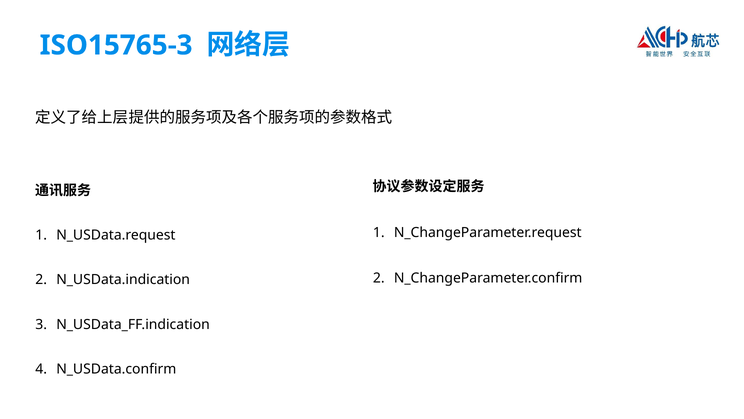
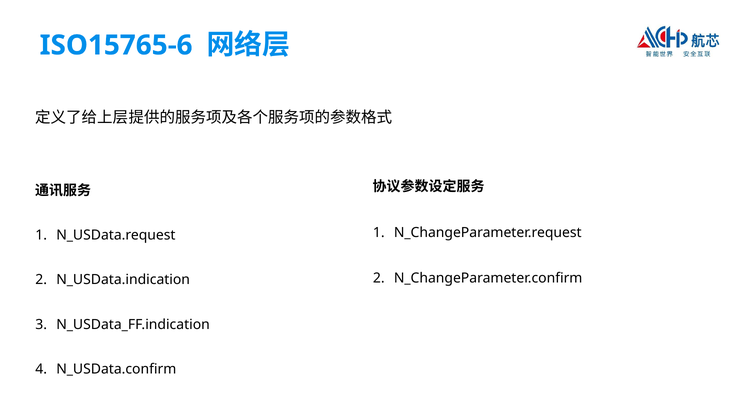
ISO15765-3: ISO15765-3 -> ISO15765-6
